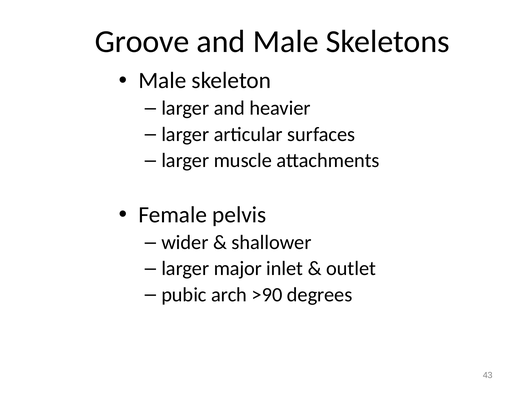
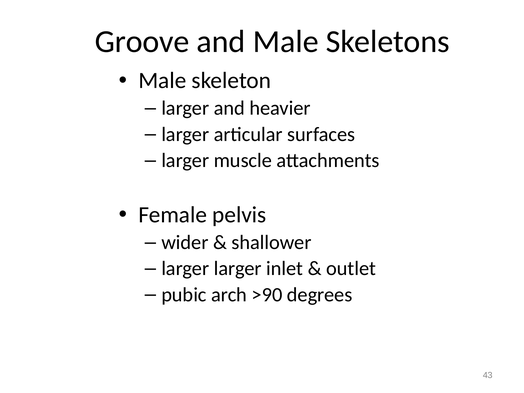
larger major: major -> larger
